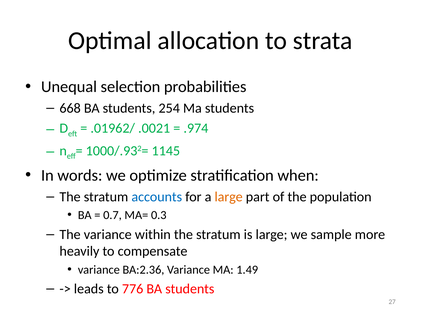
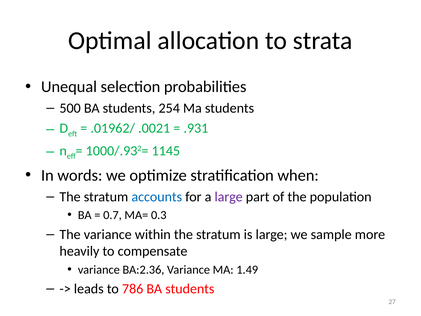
668: 668 -> 500
.974: .974 -> .931
large at (229, 197) colour: orange -> purple
776: 776 -> 786
